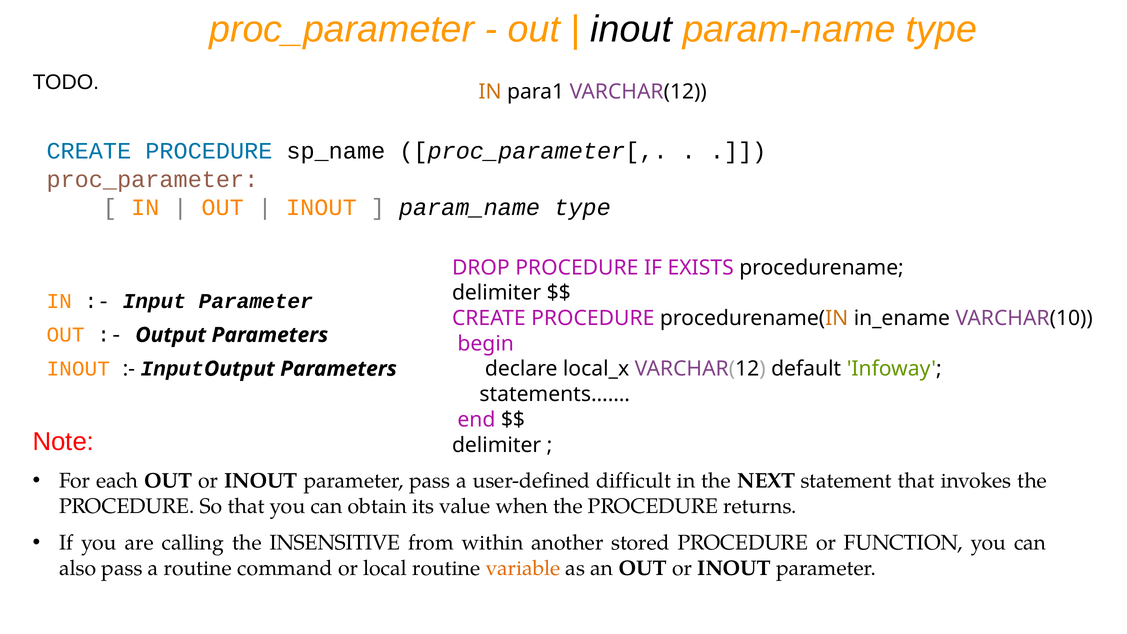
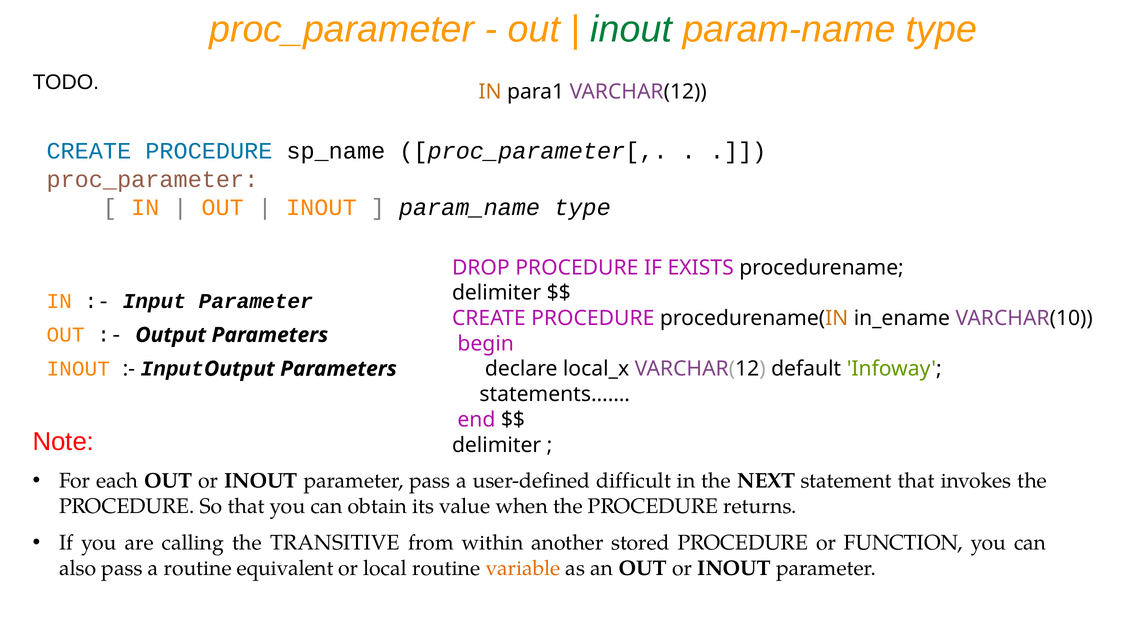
inout at (631, 29) colour: black -> green
INSENSITIVE: INSENSITIVE -> TRANSITIVE
command: command -> equivalent
